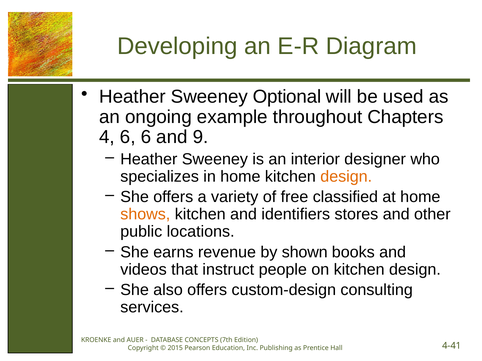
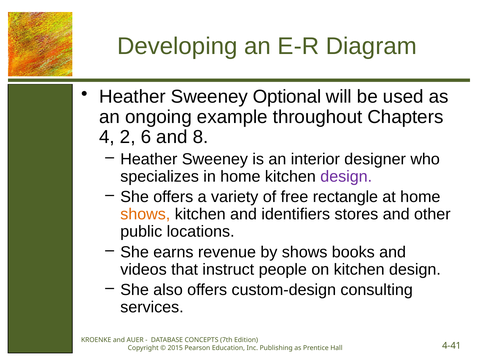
4 6: 6 -> 2
9: 9 -> 8
design at (346, 177) colour: orange -> purple
classified: classified -> rectangle
by shown: shown -> shows
